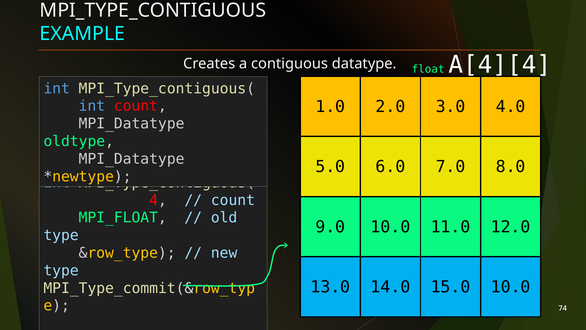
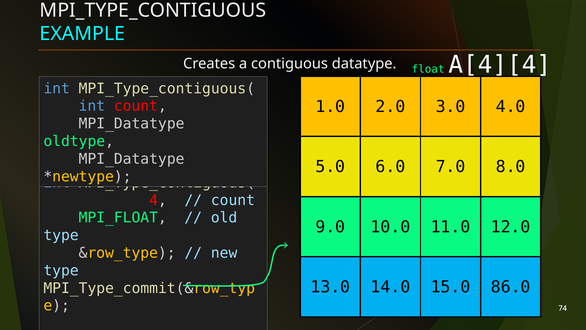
15.0 10.0: 10.0 -> 86.0
